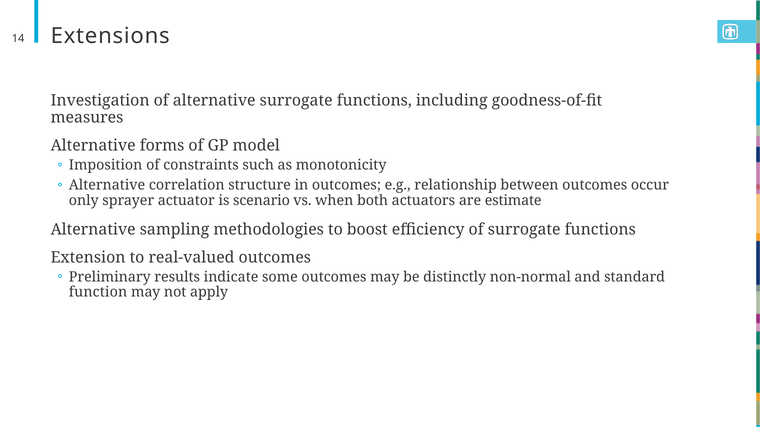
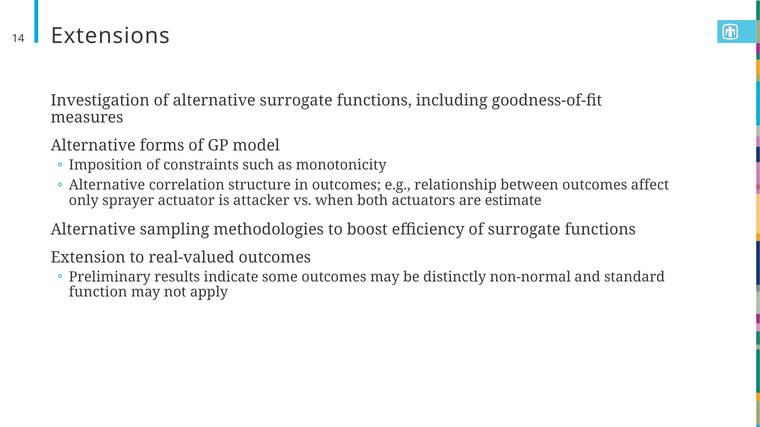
occur: occur -> affect
scenario: scenario -> attacker
